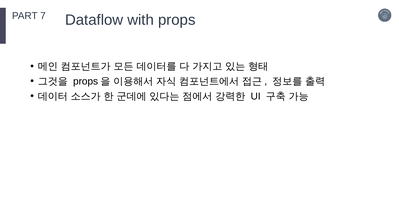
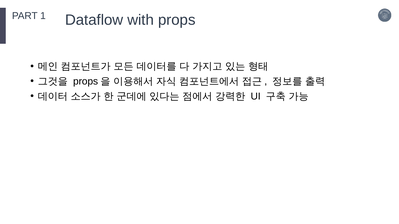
7: 7 -> 1
